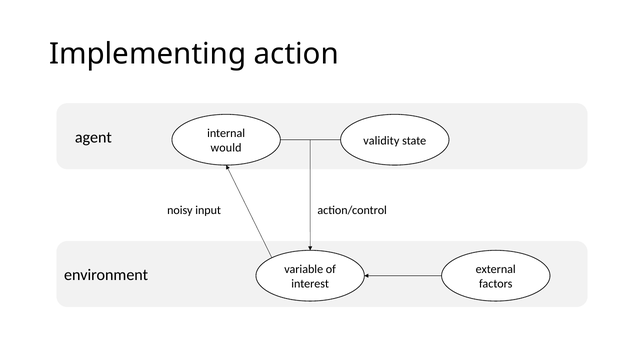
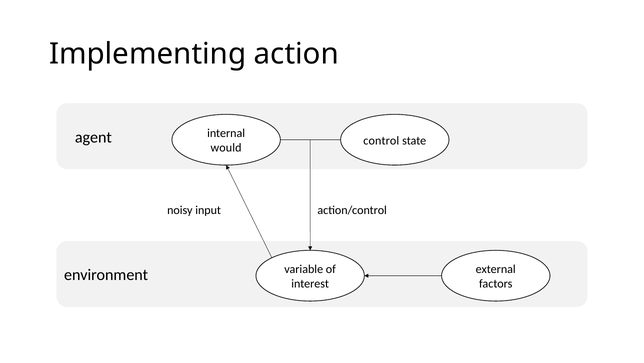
validity: validity -> control
